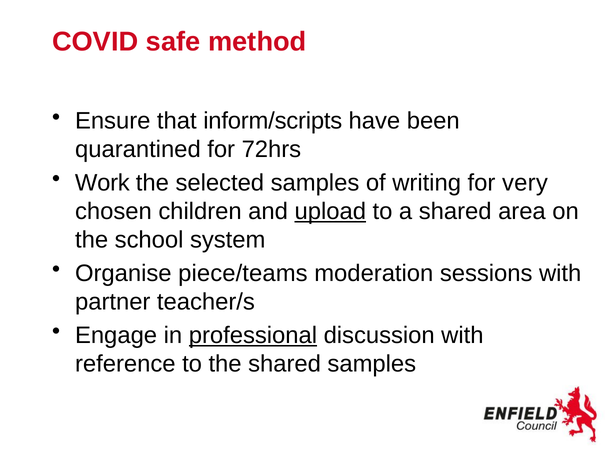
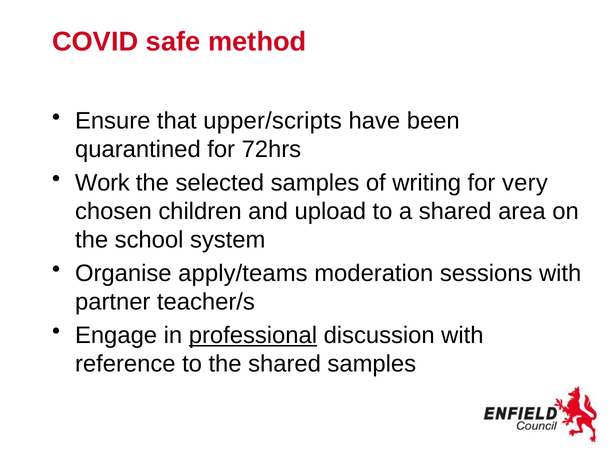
inform/scripts: inform/scripts -> upper/scripts
upload underline: present -> none
piece/teams: piece/teams -> apply/teams
